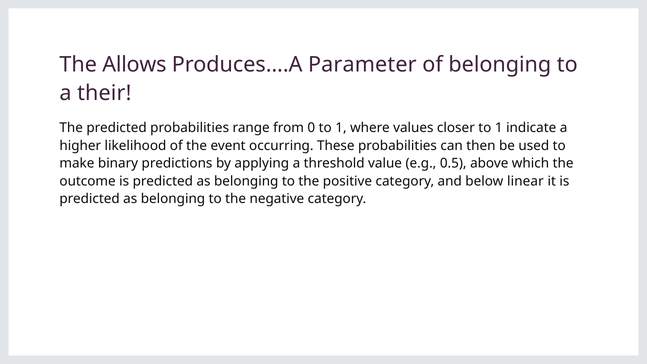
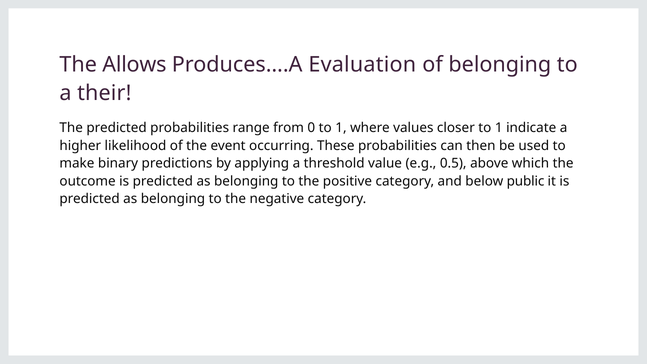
Parameter: Parameter -> Evaluation
linear: linear -> public
